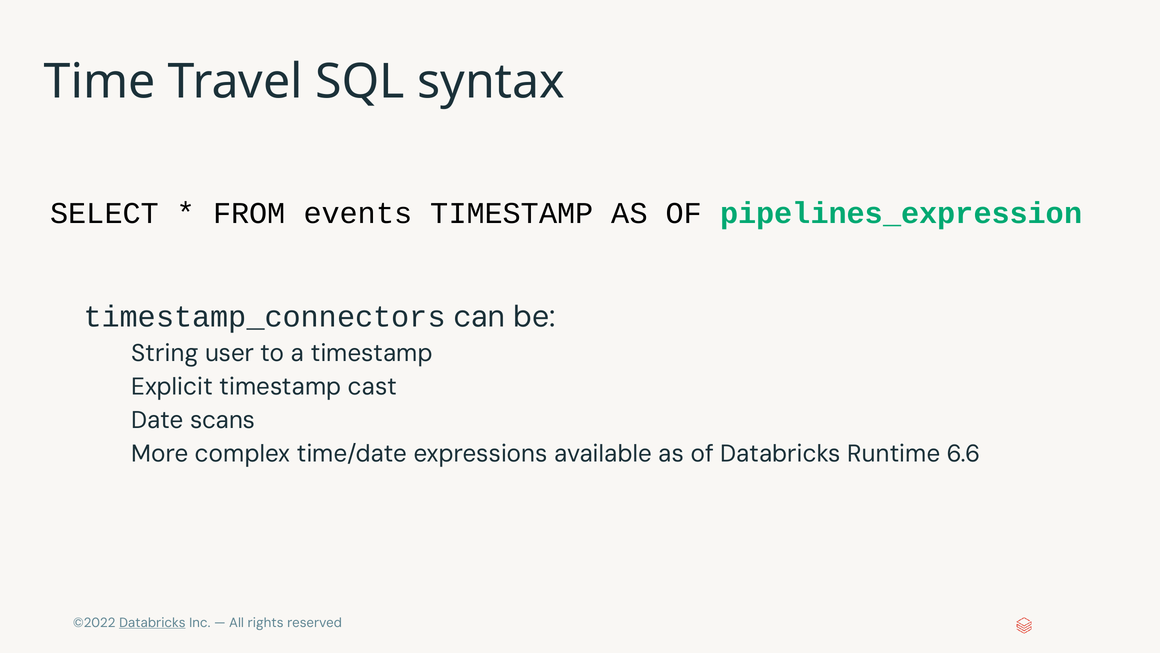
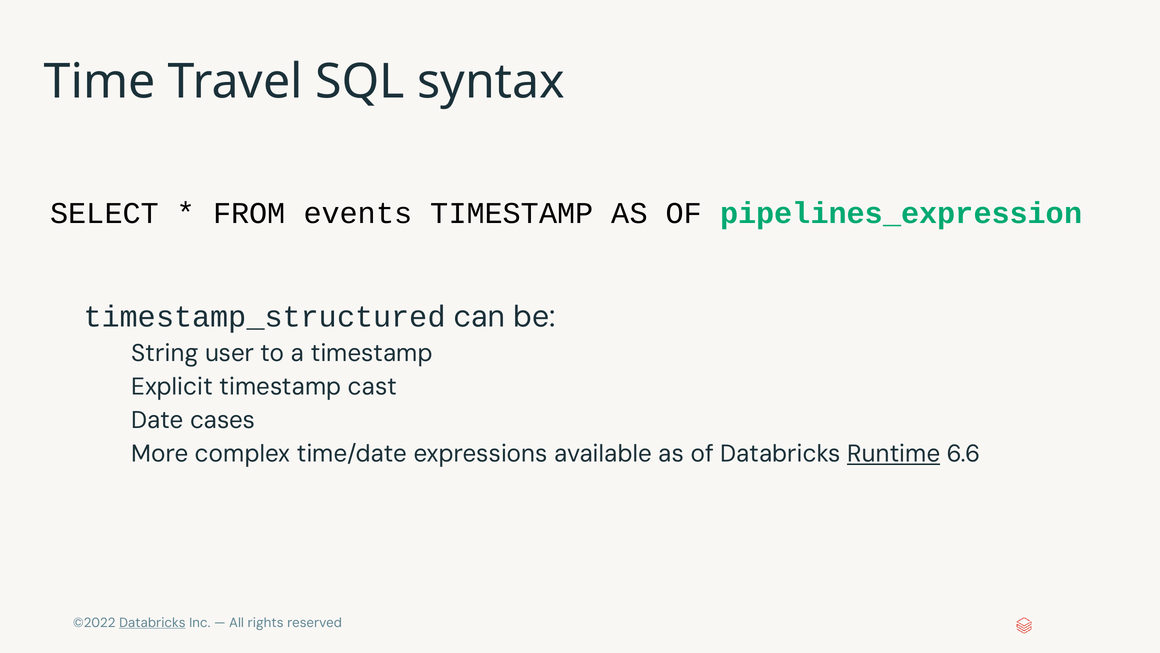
timestamp_connectors: timestamp_connectors -> timestamp_structured
scans: scans -> cases
Runtime underline: none -> present
